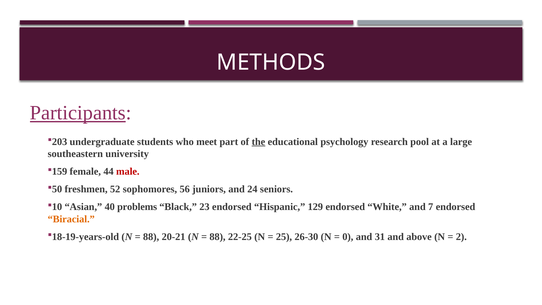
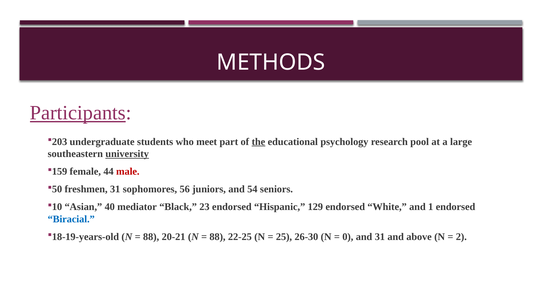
university underline: none -> present
freshmen 52: 52 -> 31
24: 24 -> 54
problems: problems -> mediator
7: 7 -> 1
Biracial colour: orange -> blue
